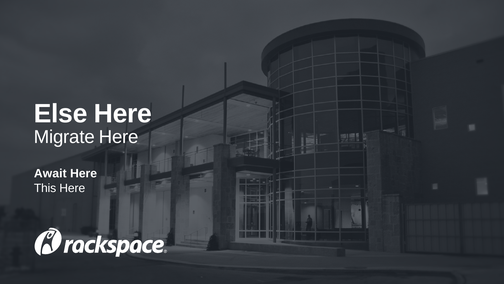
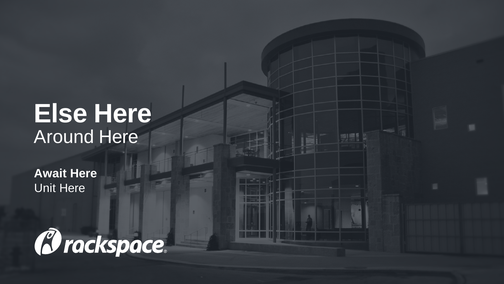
Migrate: Migrate -> Around
This: This -> Unit
